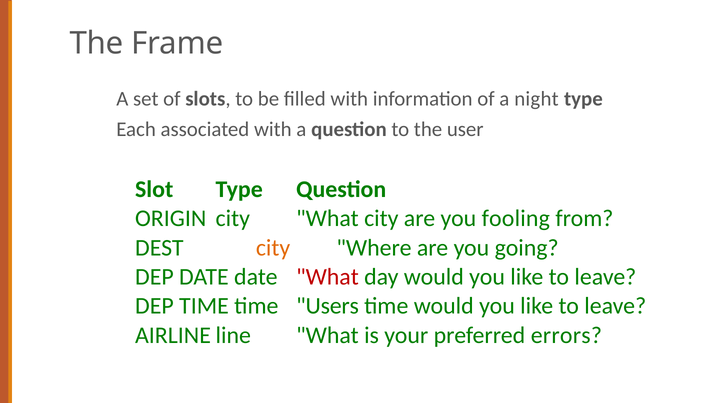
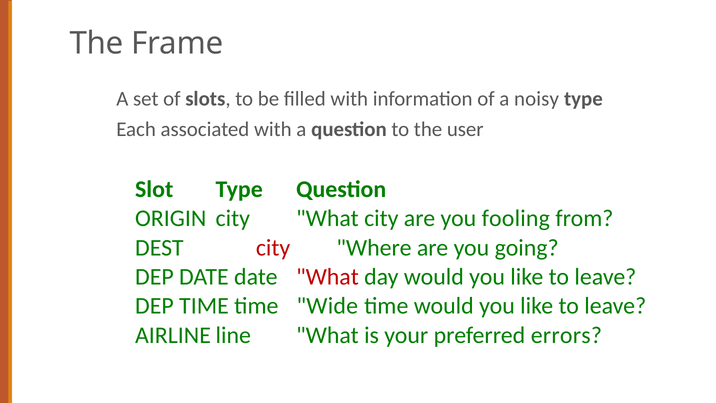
night: night -> noisy
city at (273, 248) colour: orange -> red
Users: Users -> Wide
